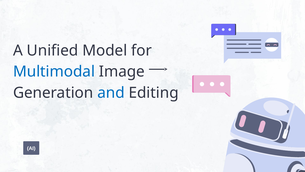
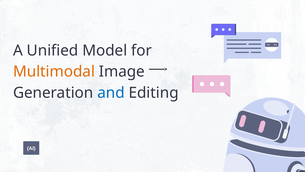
Multimodal colour: blue -> orange
